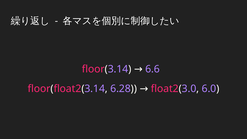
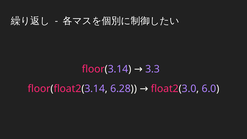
6.6: 6.6 -> 3.3
